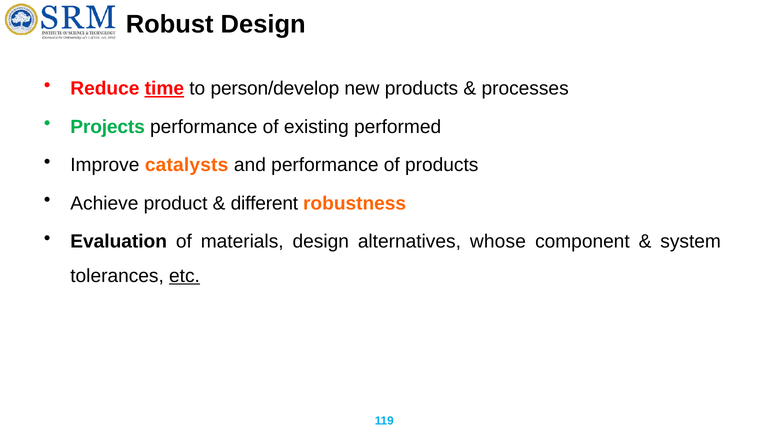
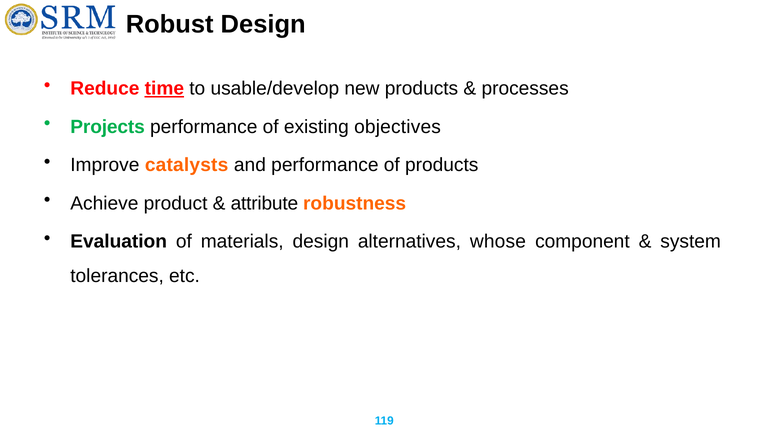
person/develop: person/develop -> usable/develop
performed: performed -> objectives
different: different -> attribute
etc underline: present -> none
